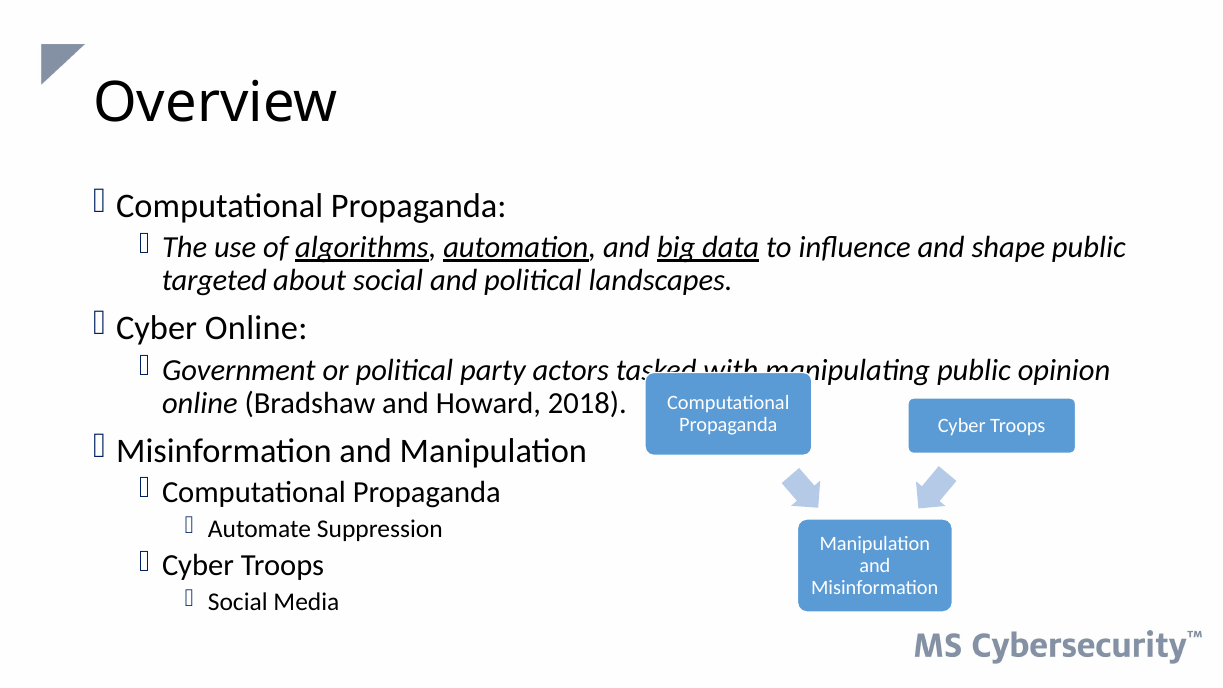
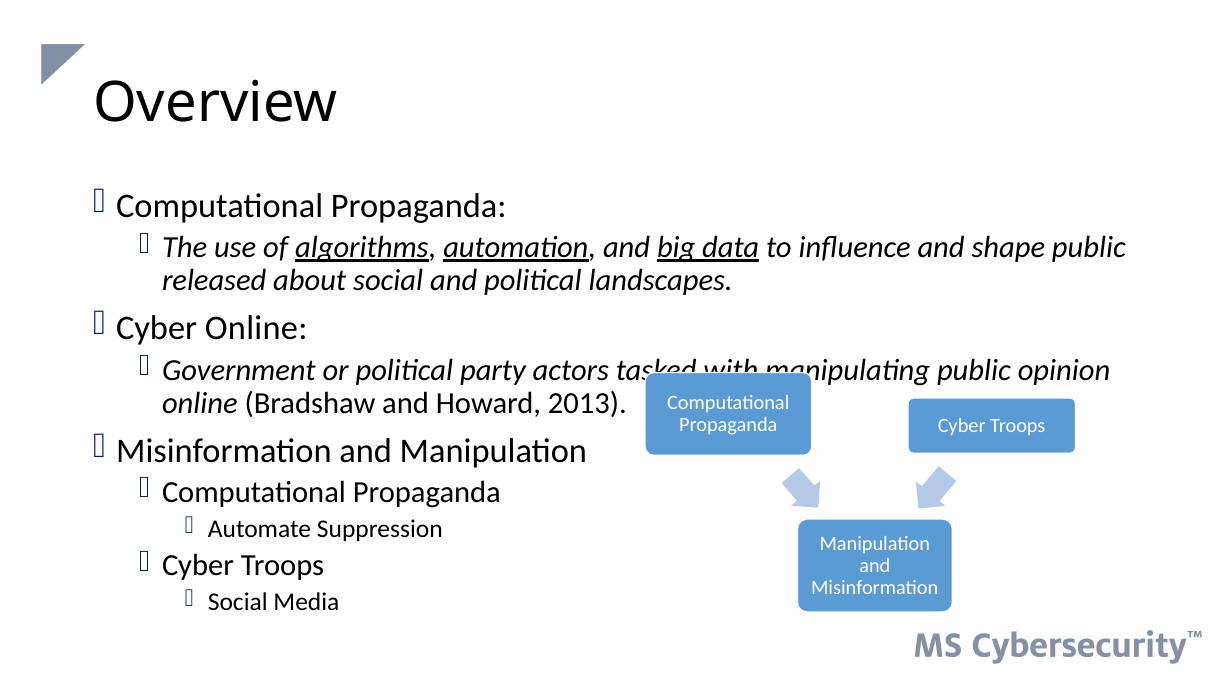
targeted: targeted -> released
2018: 2018 -> 2013
